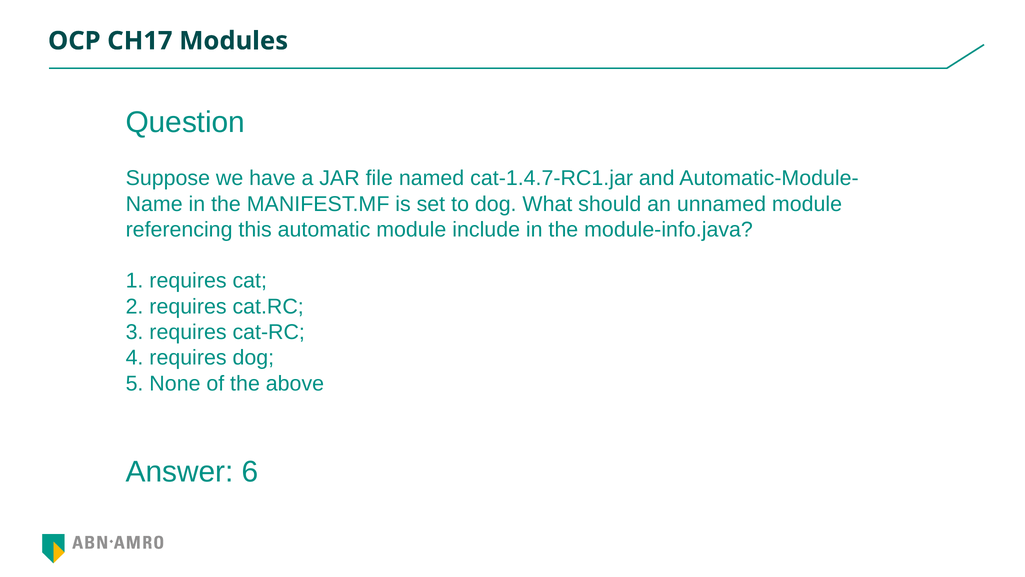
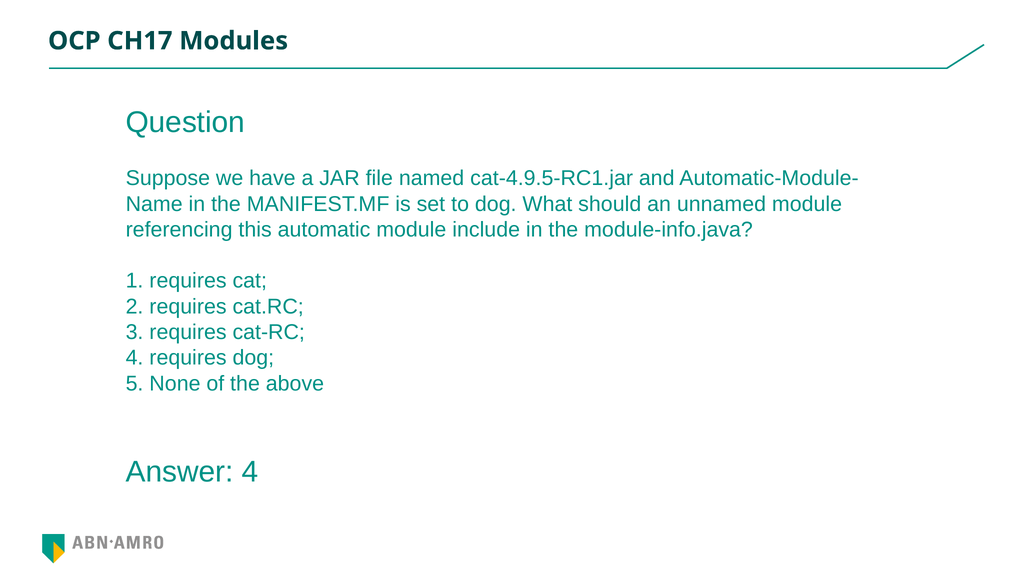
cat‐1.4.7‐RC1.jar: cat‐1.4.7‐RC1.jar -> cat‐4.9.5‐RC1.jar
Answer 6: 6 -> 4
